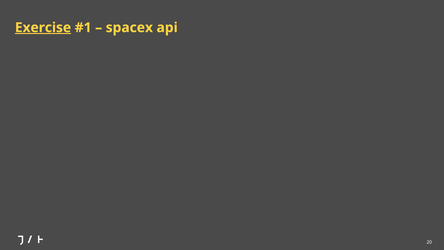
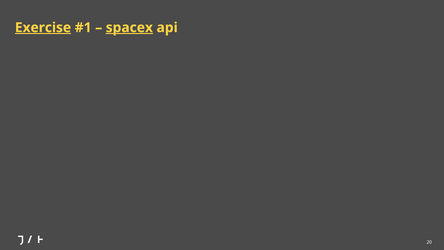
spacex underline: none -> present
